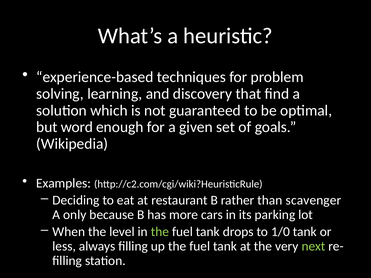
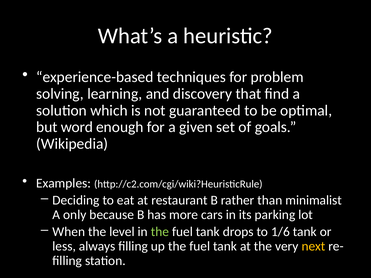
scavenger: scavenger -> minimalist
1/0: 1/0 -> 1/6
next colour: light green -> yellow
